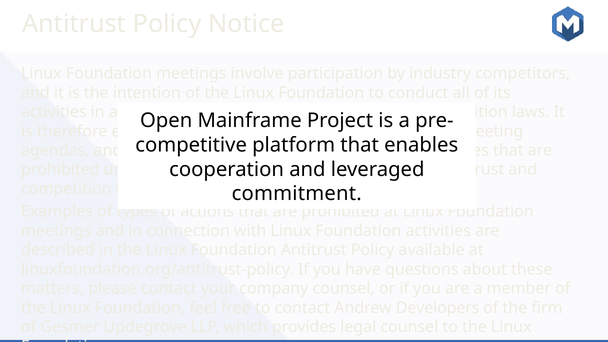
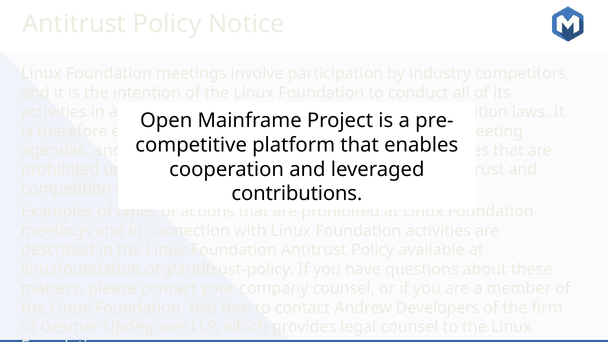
commitment: commitment -> contributions
